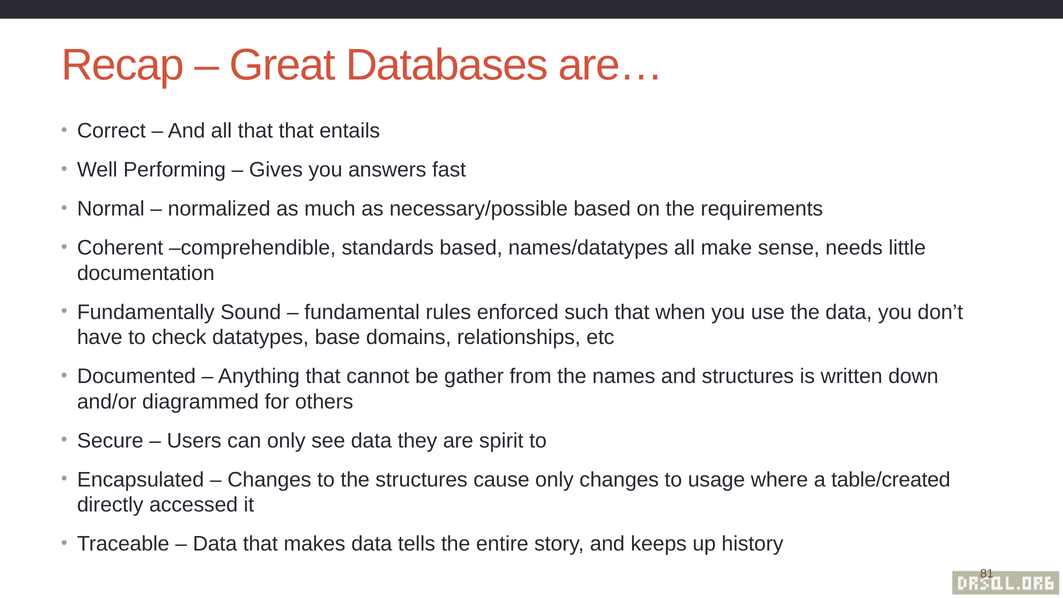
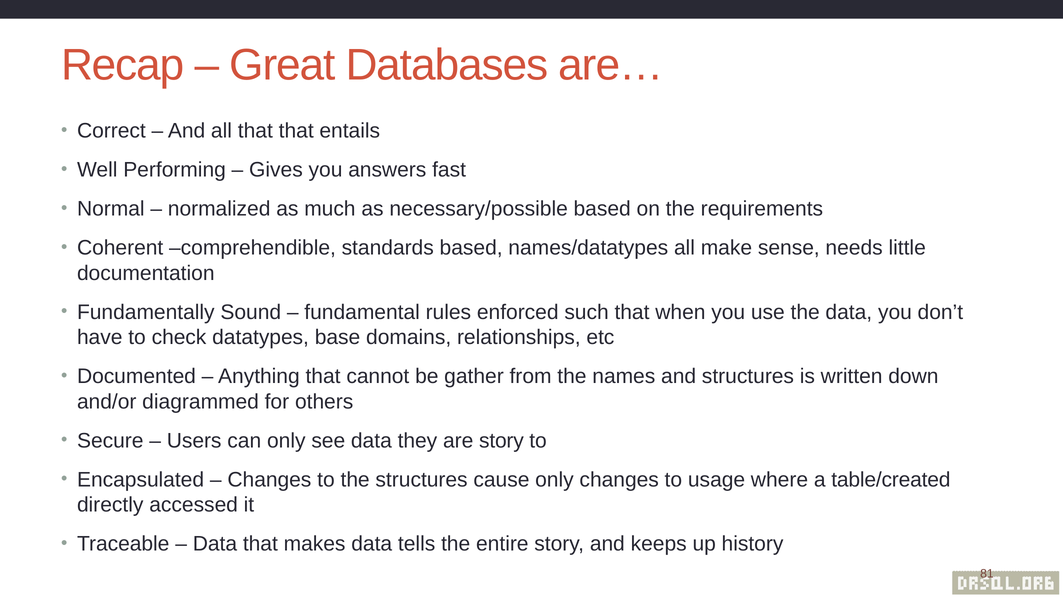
are spirit: spirit -> story
